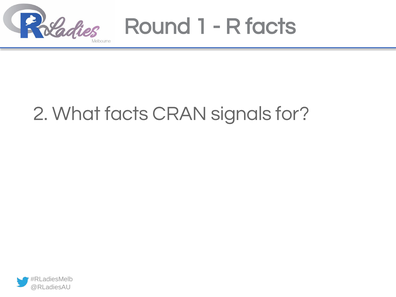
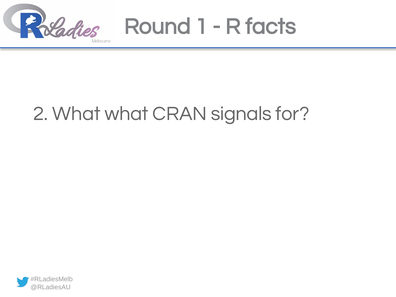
What facts: facts -> what
